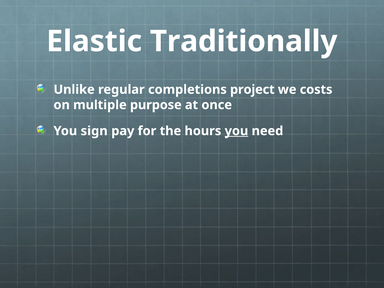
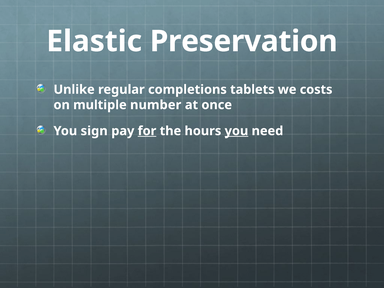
Traditionally: Traditionally -> Preservation
project: project -> tablets
purpose: purpose -> number
for underline: none -> present
